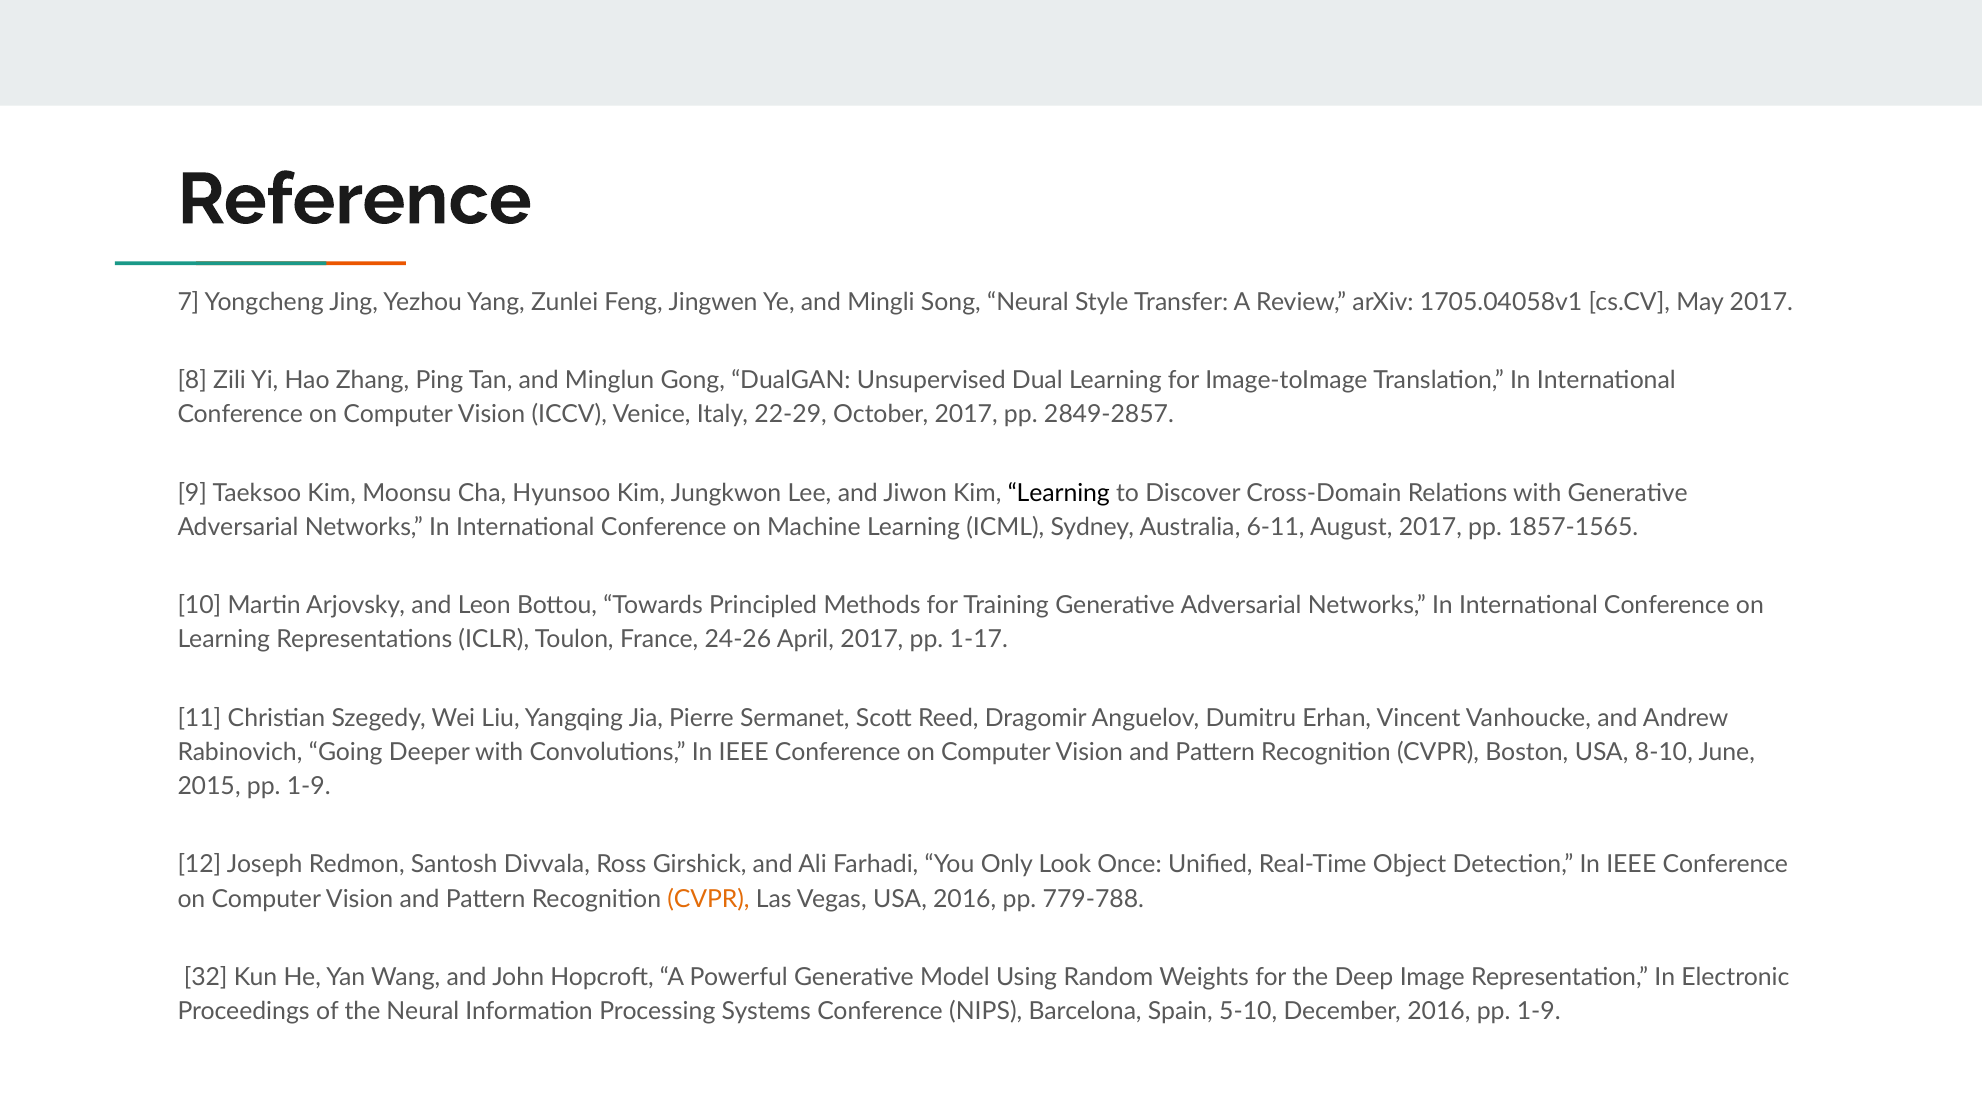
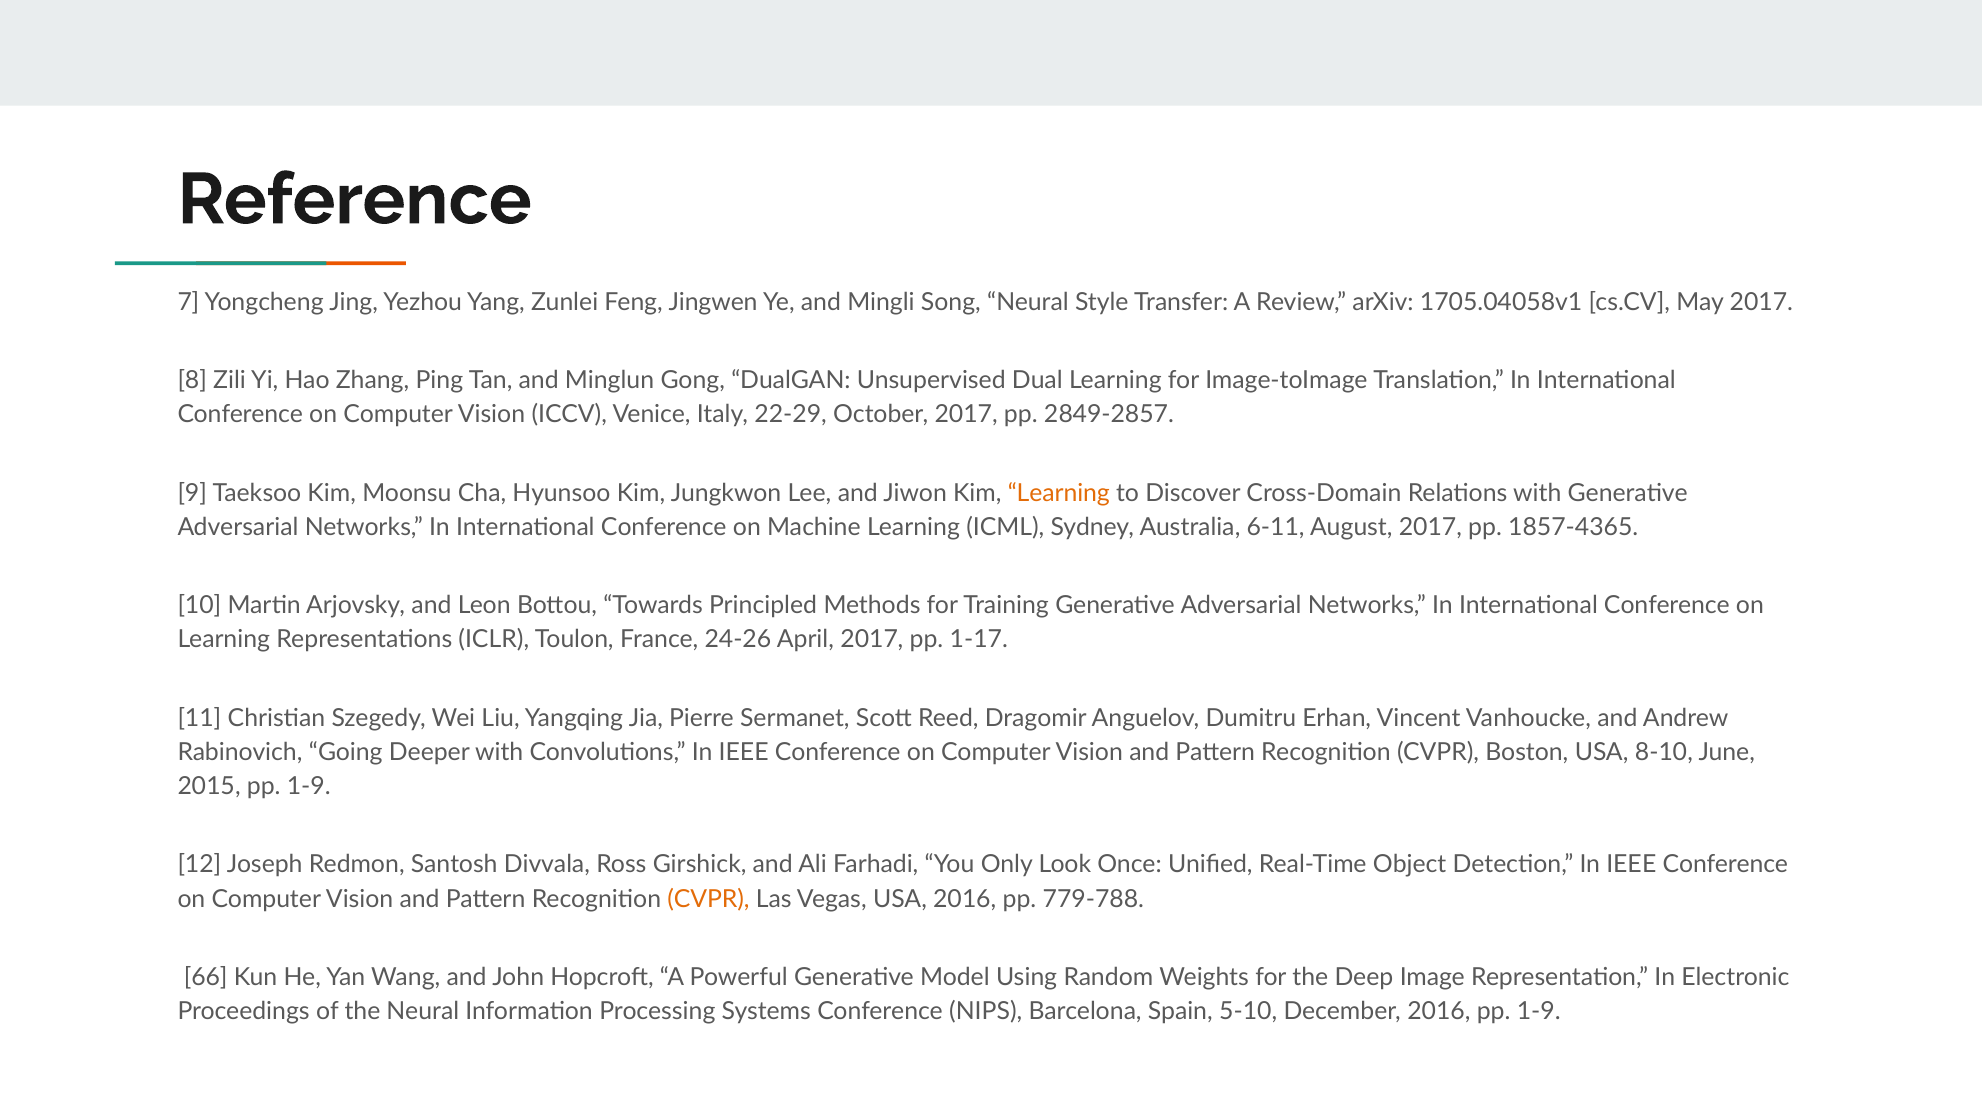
Learning at (1059, 493) colour: black -> orange
1857-1565: 1857-1565 -> 1857-4365
32: 32 -> 66
